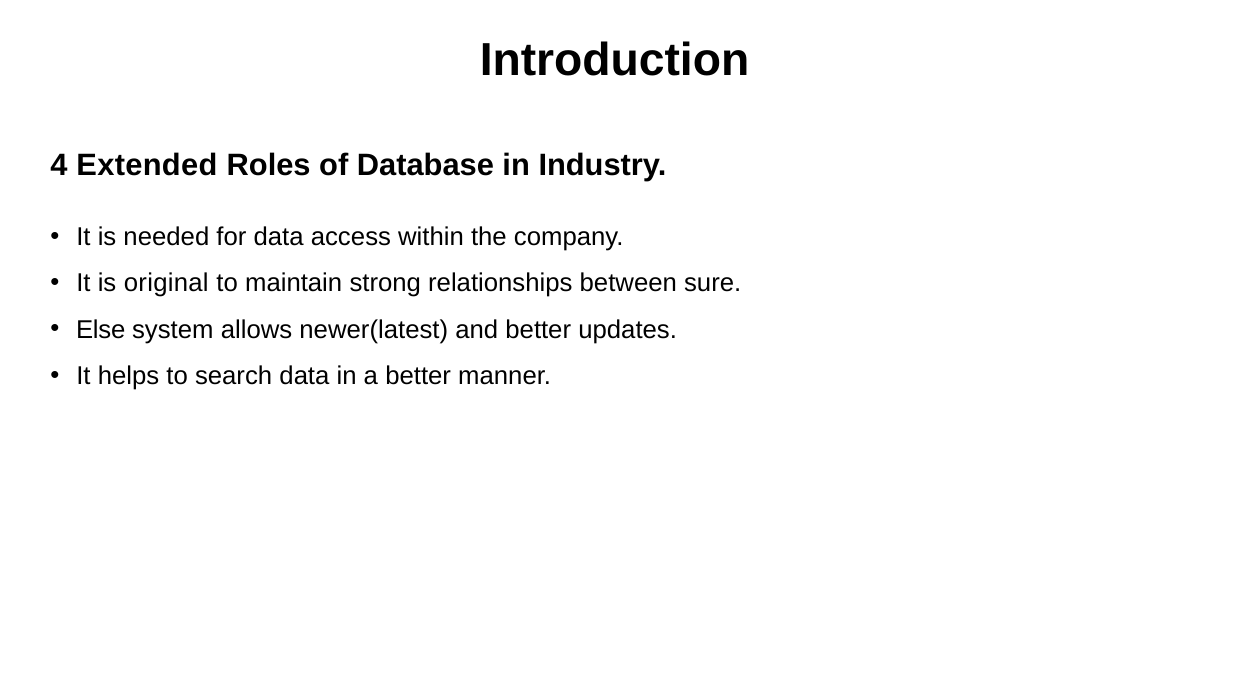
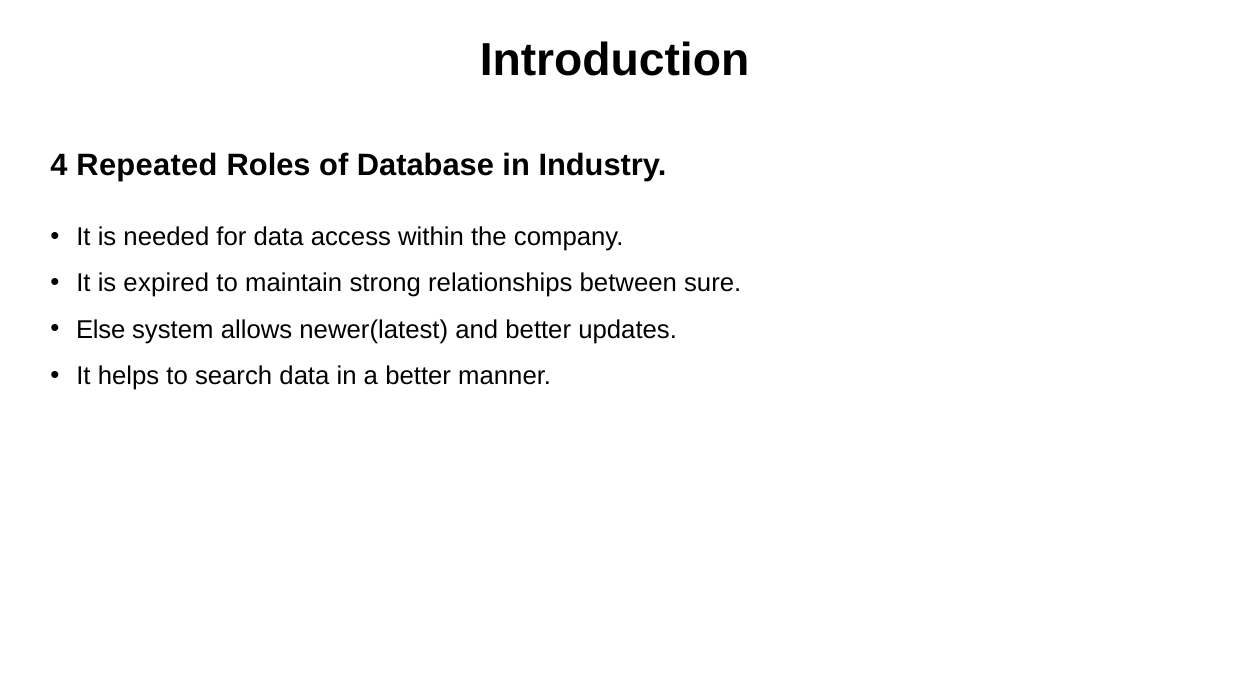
Extended: Extended -> Repeated
original: original -> expired
